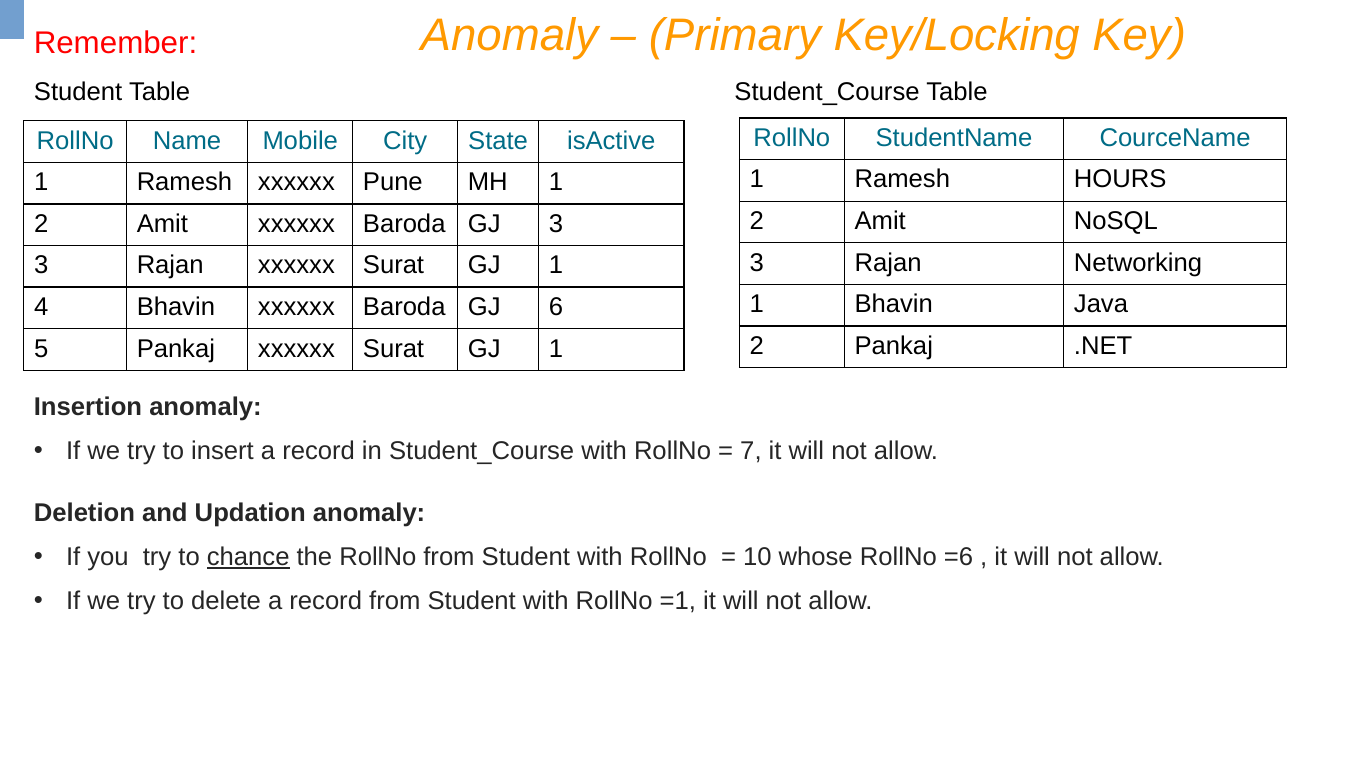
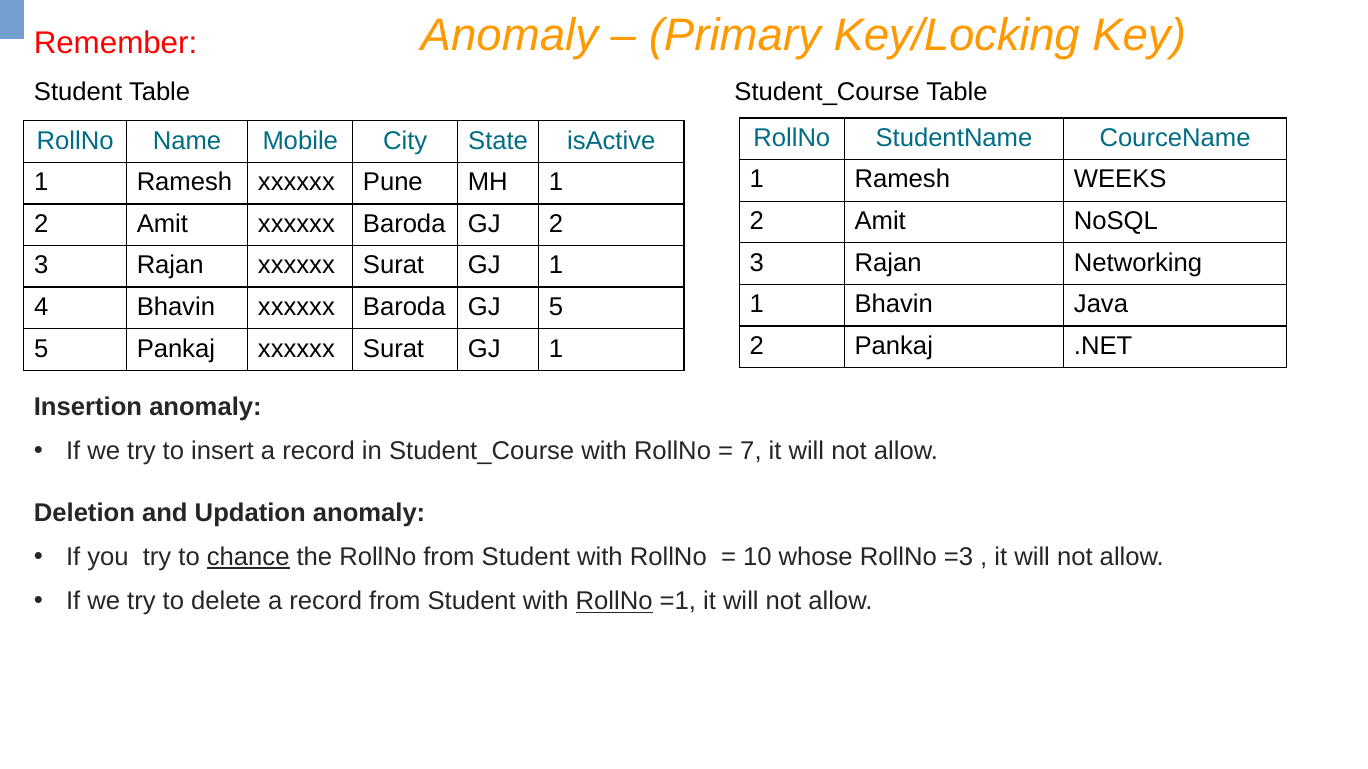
HOURS: HOURS -> WEEKS
GJ 3: 3 -> 2
GJ 6: 6 -> 5
=6: =6 -> =3
RollNo at (614, 602) underline: none -> present
